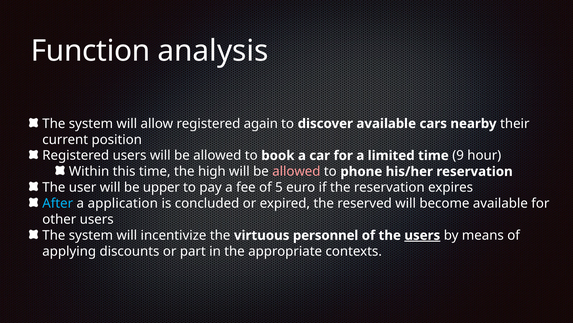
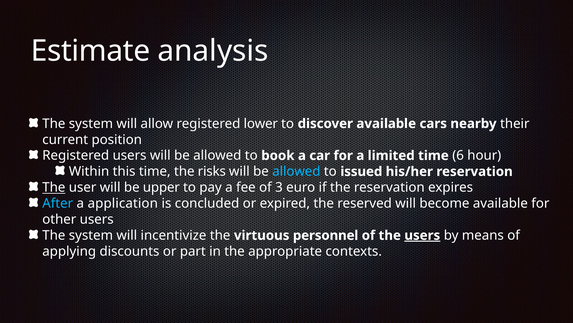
Function: Function -> Estimate
again: again -> lower
9: 9 -> 6
high: high -> risks
allowed at (296, 171) colour: pink -> light blue
phone: phone -> issued
The at (54, 187) underline: none -> present
5: 5 -> 3
